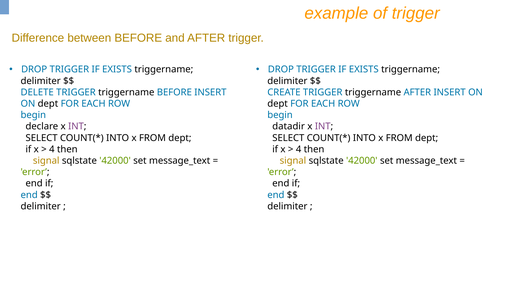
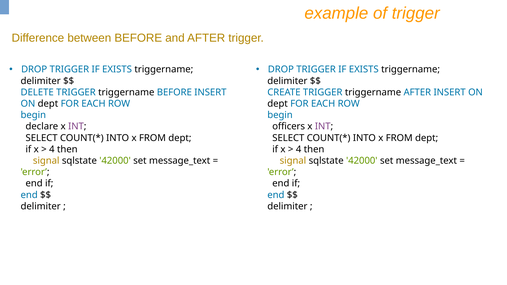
datadir: datadir -> officers
